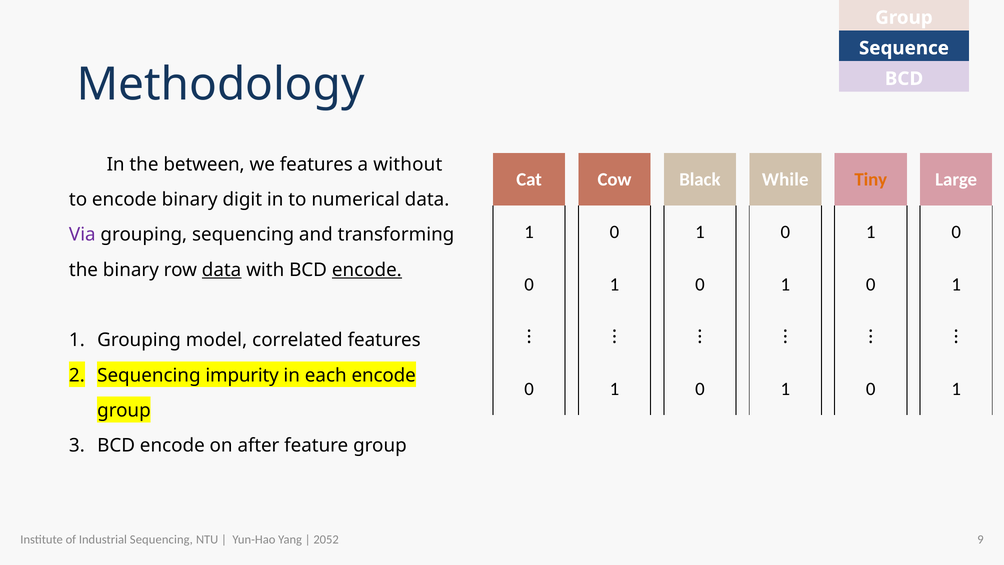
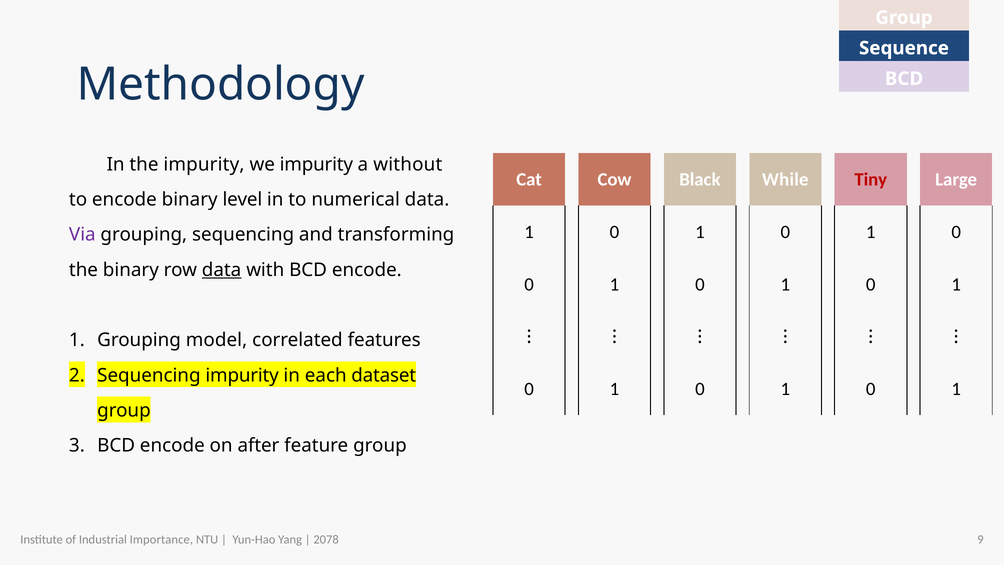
the between: between -> impurity
we features: features -> impurity
Tiny colour: orange -> red
digit: digit -> level
encode at (367, 270) underline: present -> none
each encode: encode -> dataset
Industrial Sequencing: Sequencing -> Importance
2052: 2052 -> 2078
